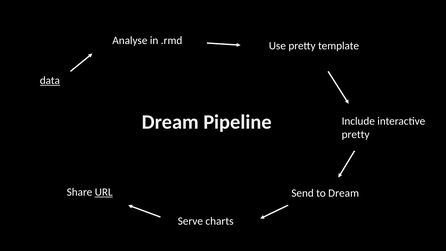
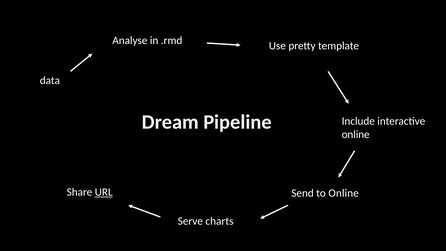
data underline: present -> none
pretty at (356, 134): pretty -> online
to Dream: Dream -> Online
